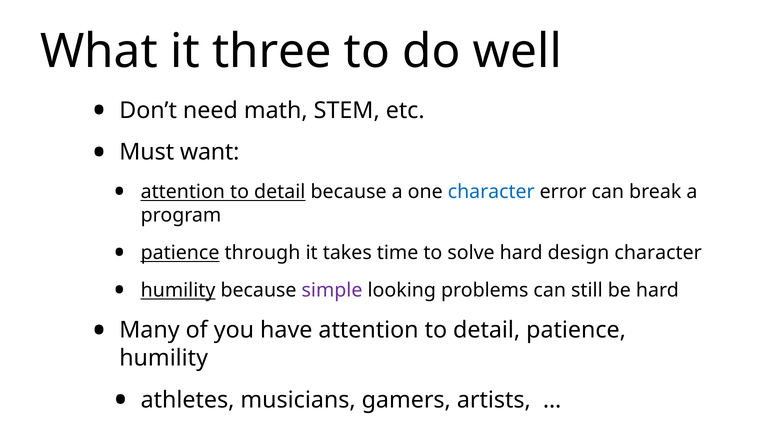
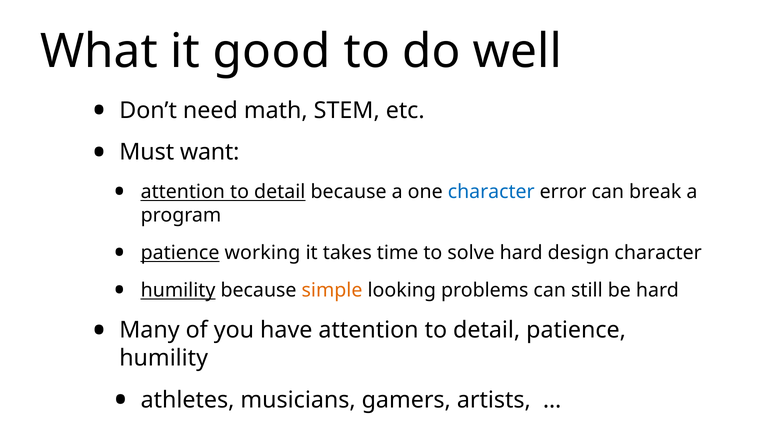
three: three -> good
through: through -> working
simple colour: purple -> orange
